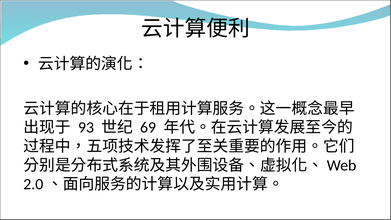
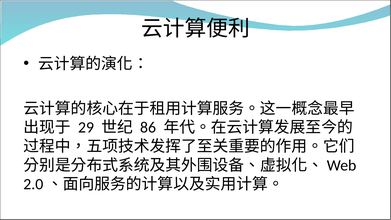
93: 93 -> 29
69: 69 -> 86
